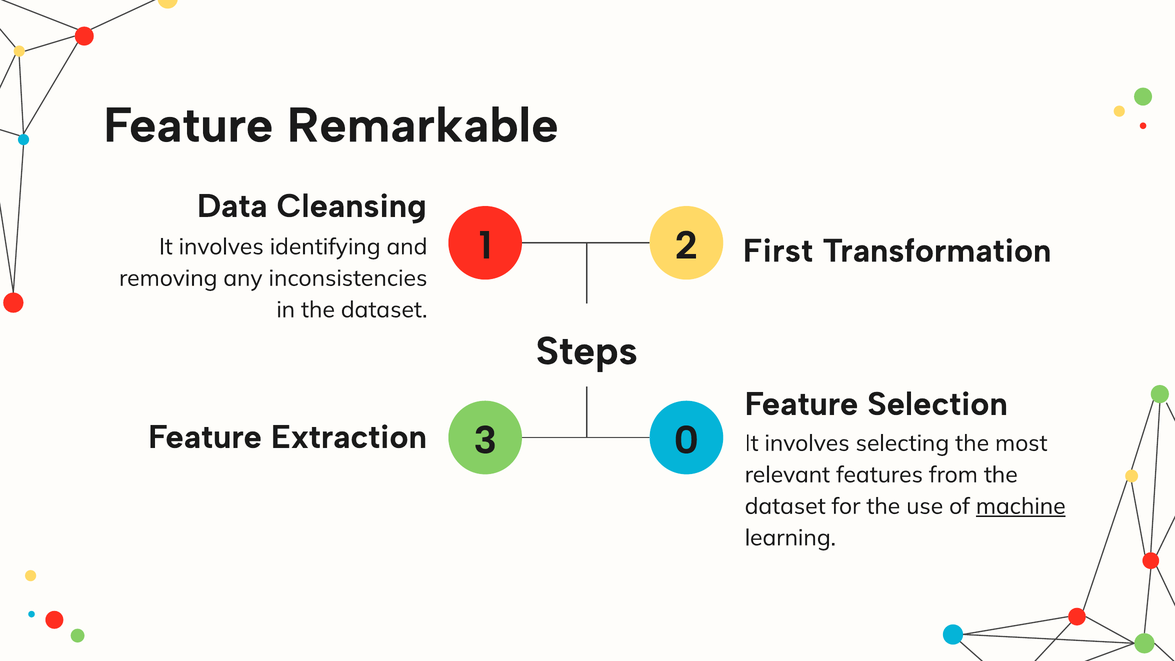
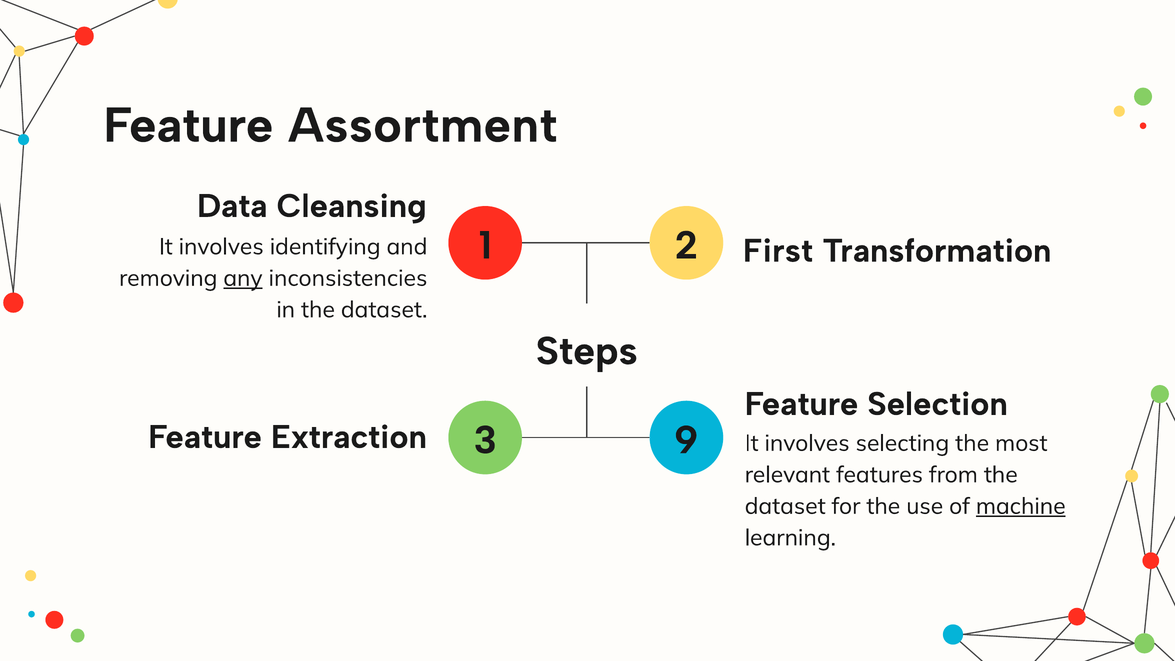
Remarkable: Remarkable -> Assortment
any underline: none -> present
0: 0 -> 9
